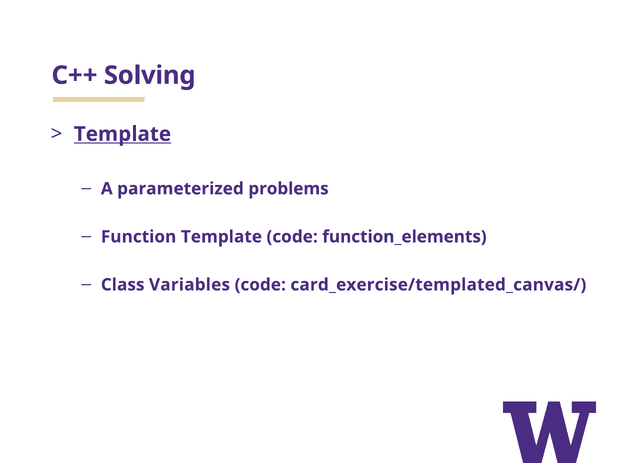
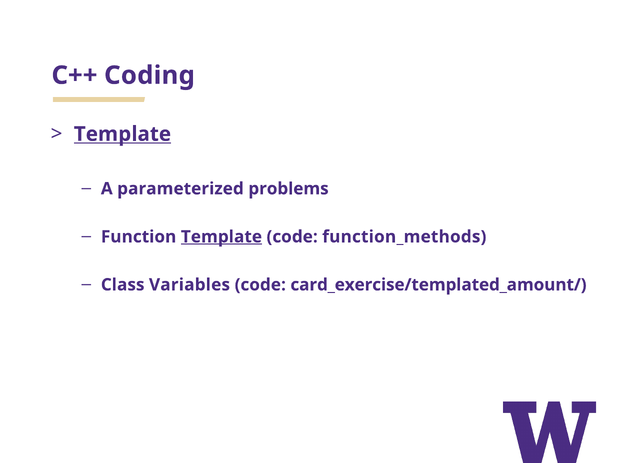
Solving: Solving -> Coding
Template at (221, 237) underline: none -> present
function_elements: function_elements -> function_methods
card_exercise/templated_canvas/: card_exercise/templated_canvas/ -> card_exercise/templated_amount/
